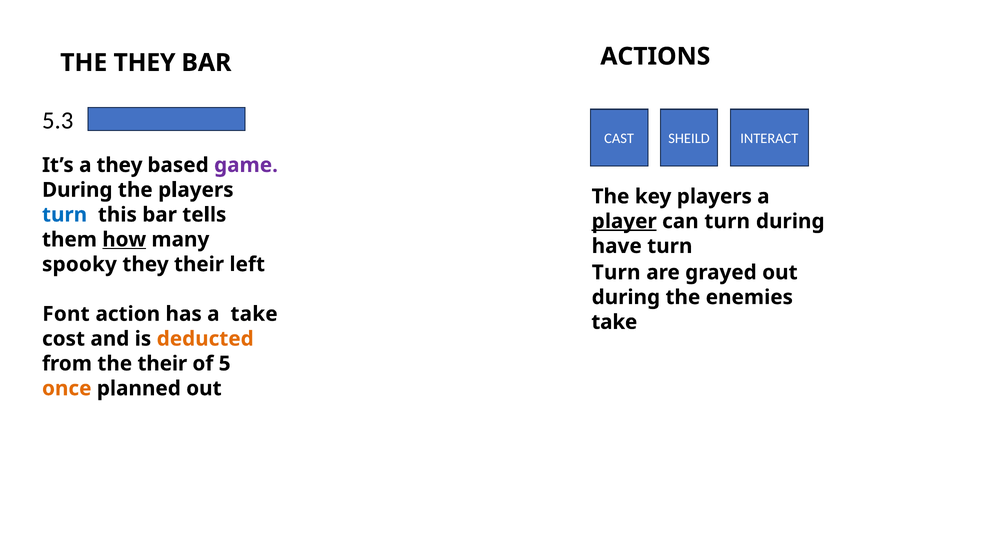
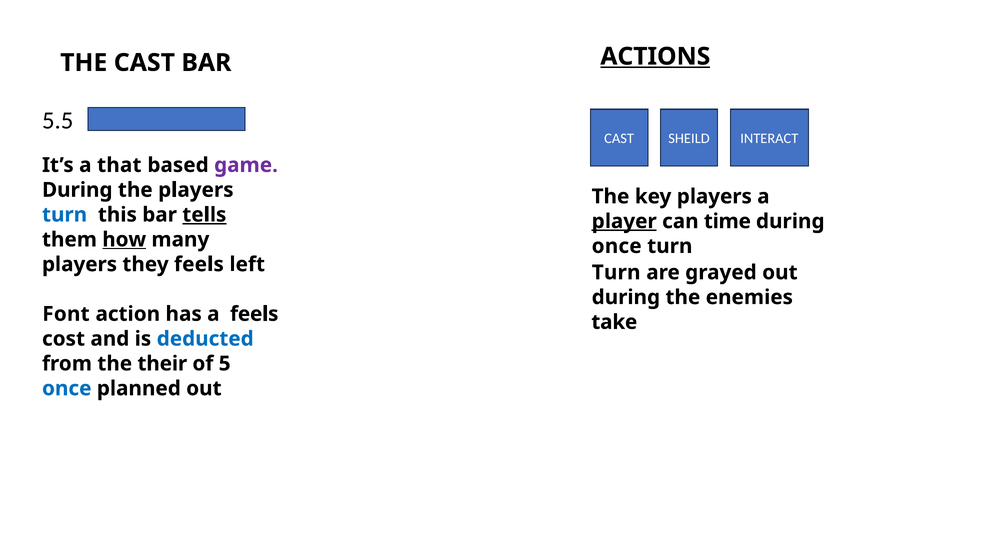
ACTIONS underline: none -> present
THE THEY: THEY -> CAST
5.3: 5.3 -> 5.5
a they: they -> that
tells underline: none -> present
can turn: turn -> time
have at (617, 246): have -> once
spooky at (79, 264): spooky -> players
they their: their -> feels
a take: take -> feels
deducted colour: orange -> blue
once at (67, 388) colour: orange -> blue
